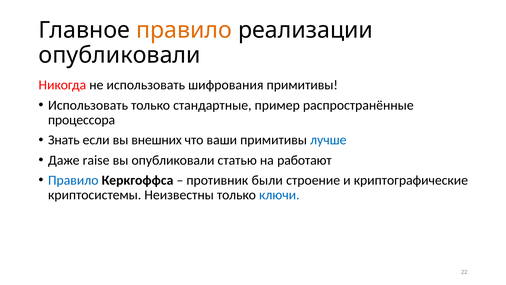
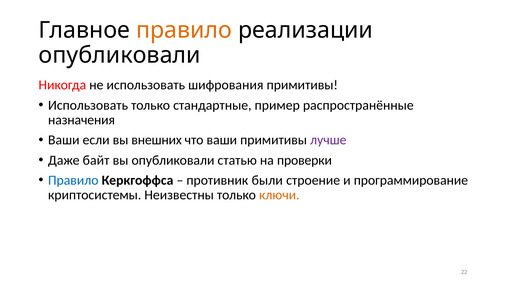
процессора: процессора -> назначения
Знать at (64, 140): Знать -> Ваши
лучше colour: blue -> purple
raise: raise -> байт
работают: работают -> проверки
криптографические: криптографические -> программирование
ключи colour: blue -> orange
